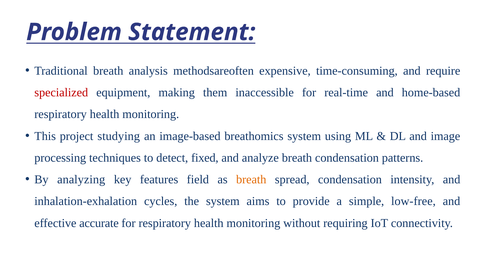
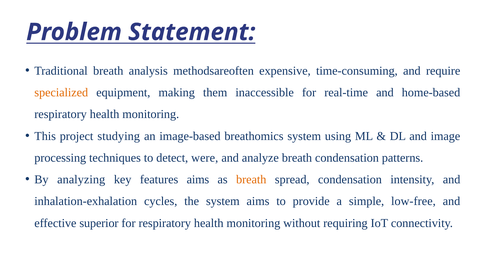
specialized colour: red -> orange
fixed: fixed -> were
features field: field -> aims
accurate: accurate -> superior
